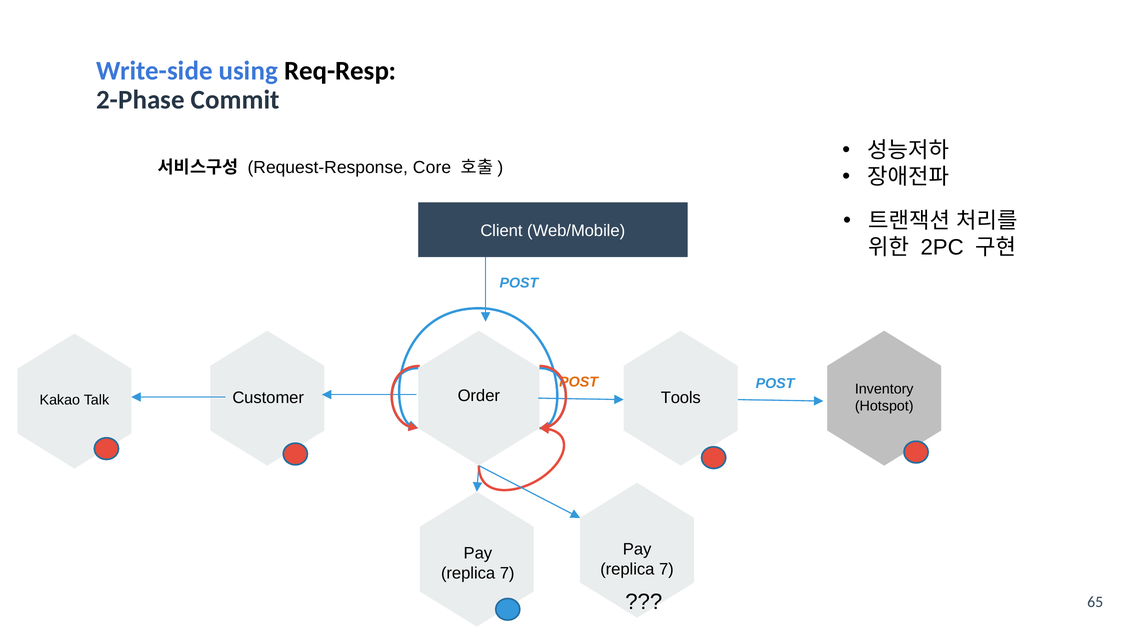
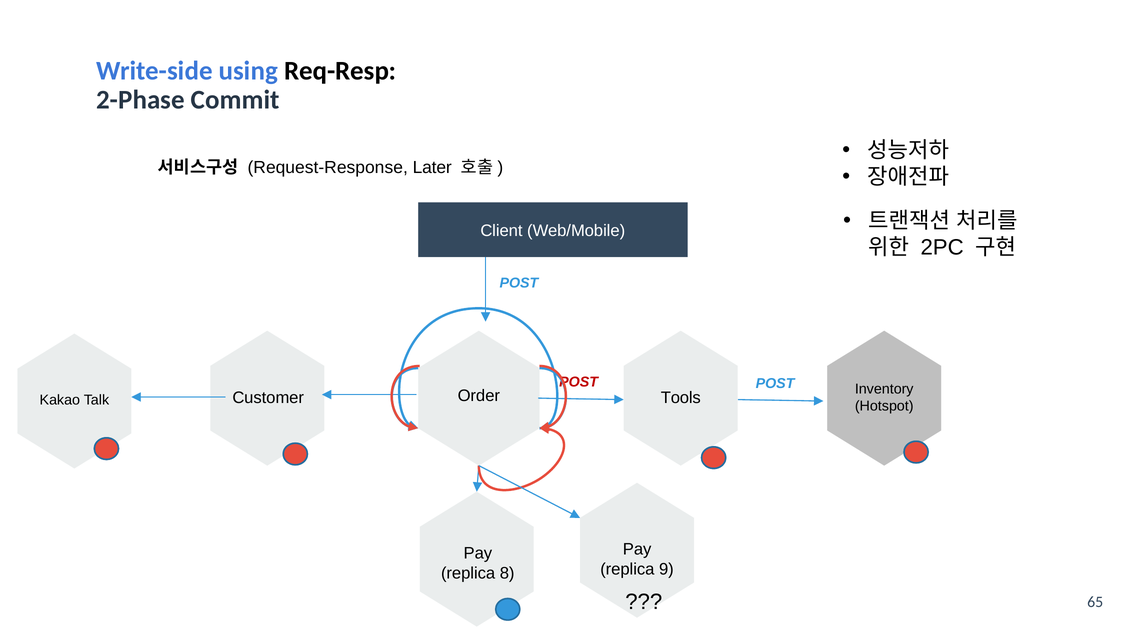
Core: Core -> Later
POST at (579, 382) colour: orange -> red
7 at (666, 570): 7 -> 9
7 at (507, 574): 7 -> 8
